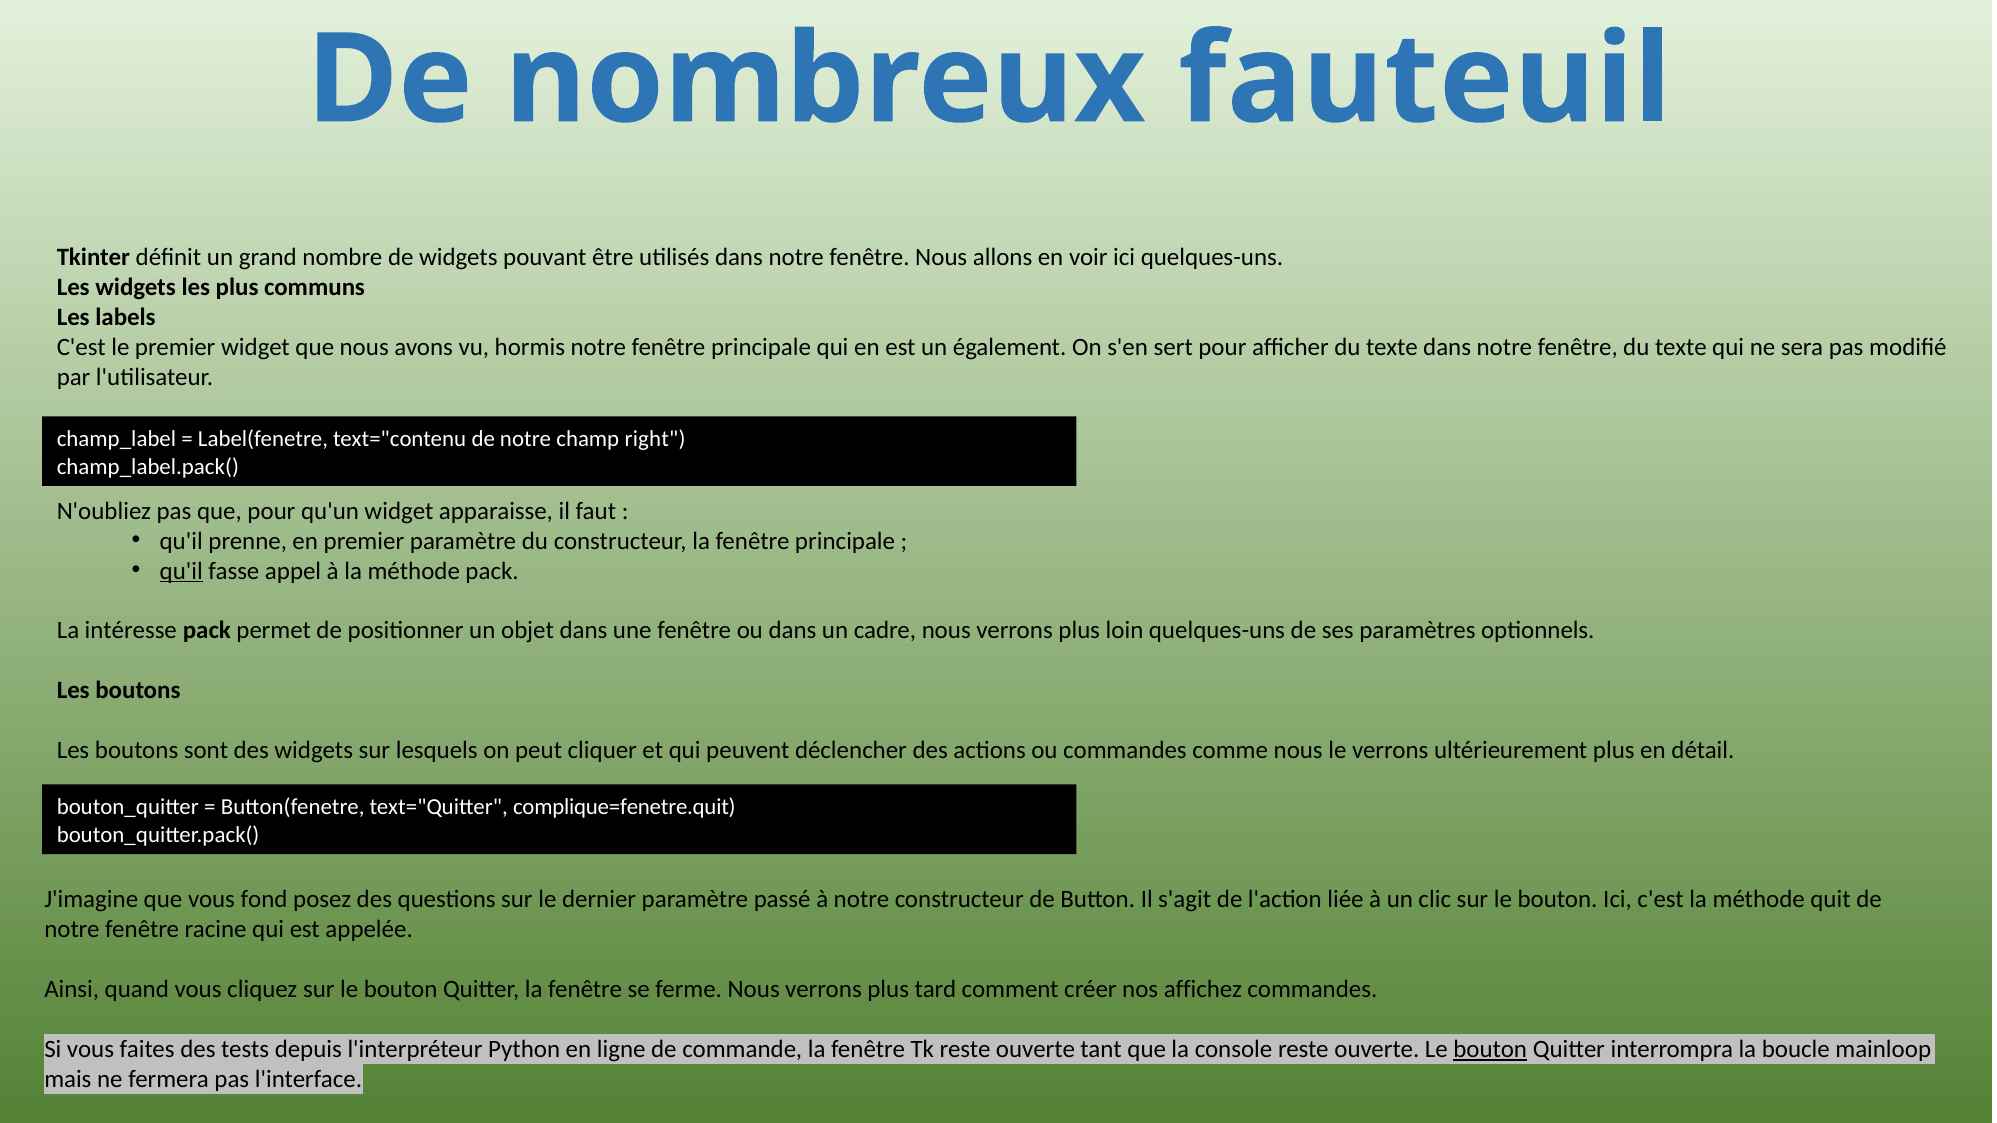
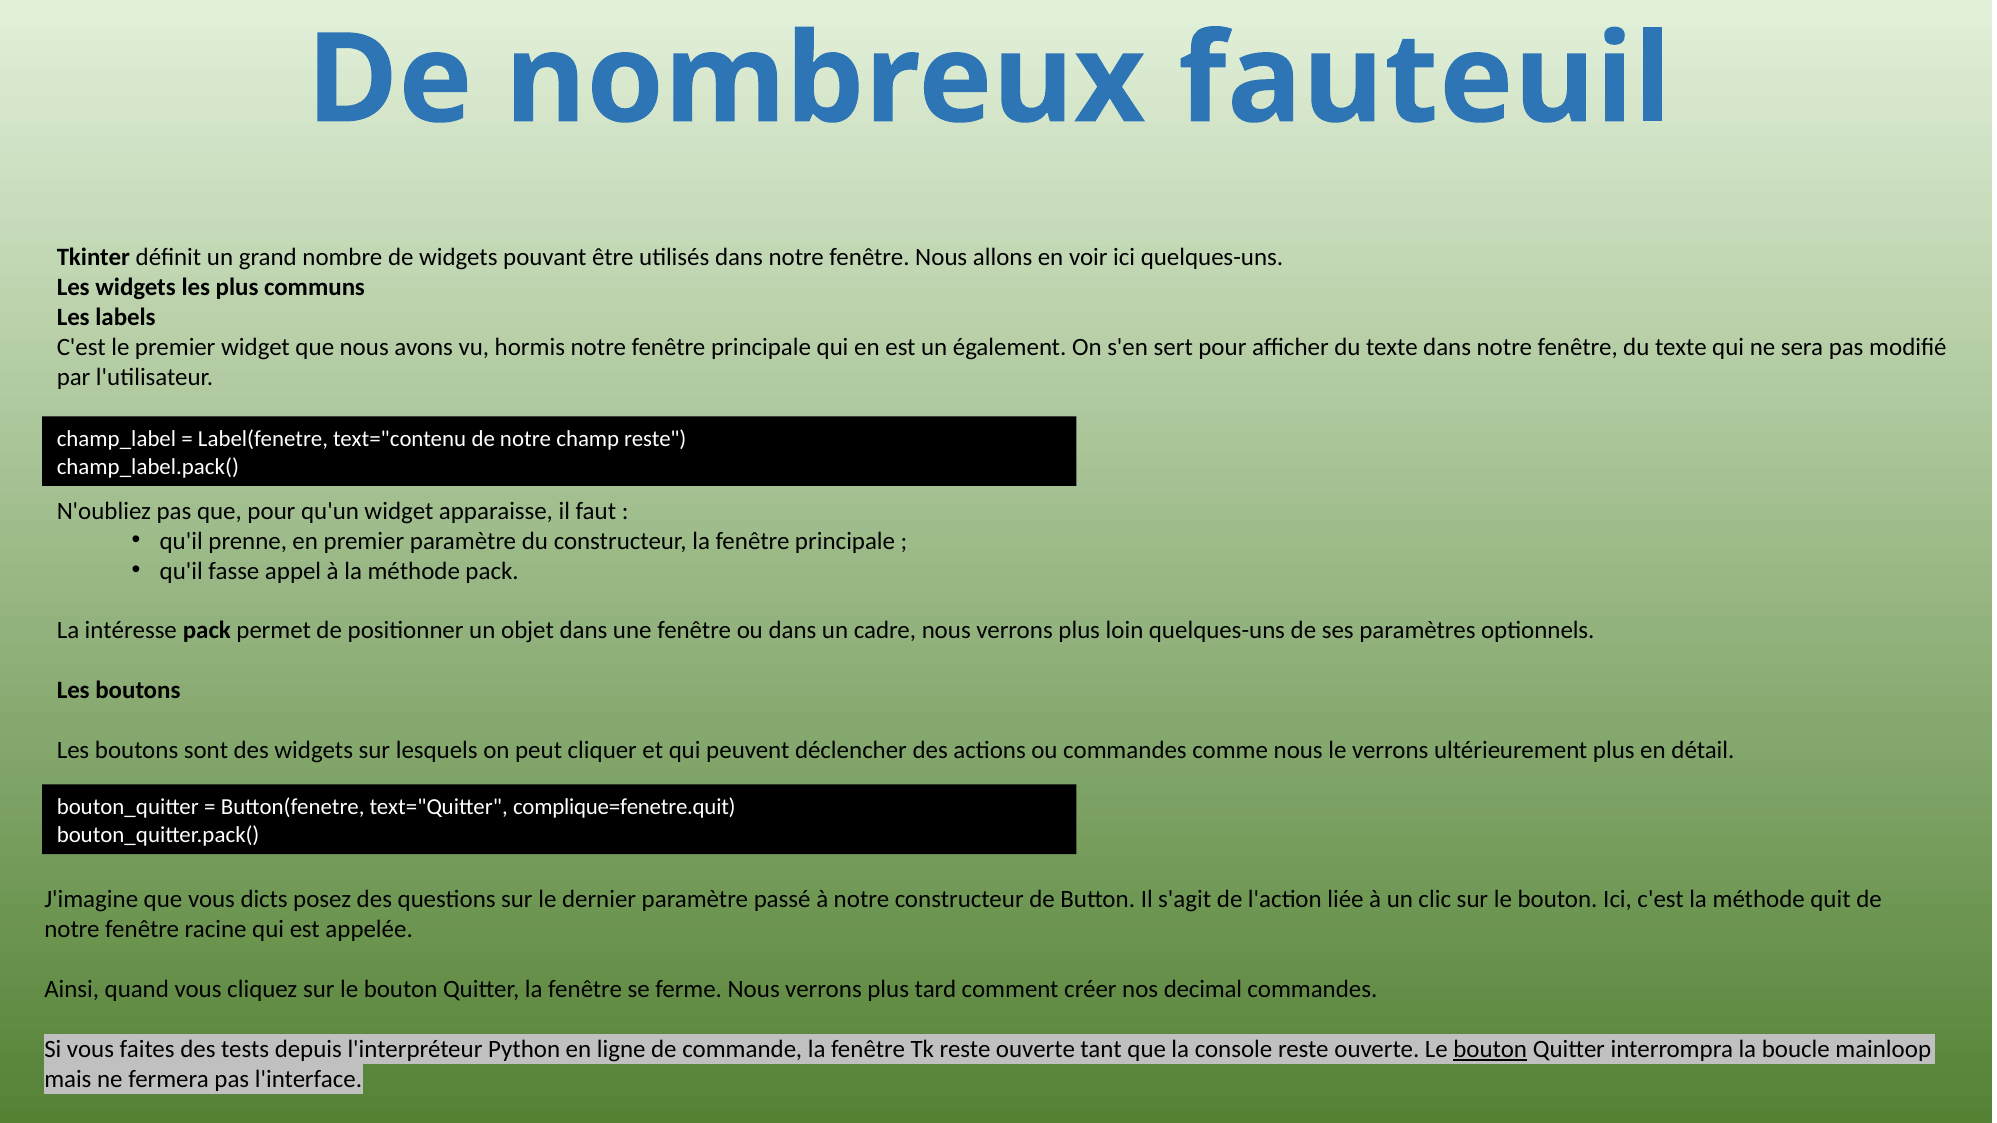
champ right: right -> reste
qu'il at (181, 571) underline: present -> none
fond: fond -> dicts
affichez: affichez -> decimal
